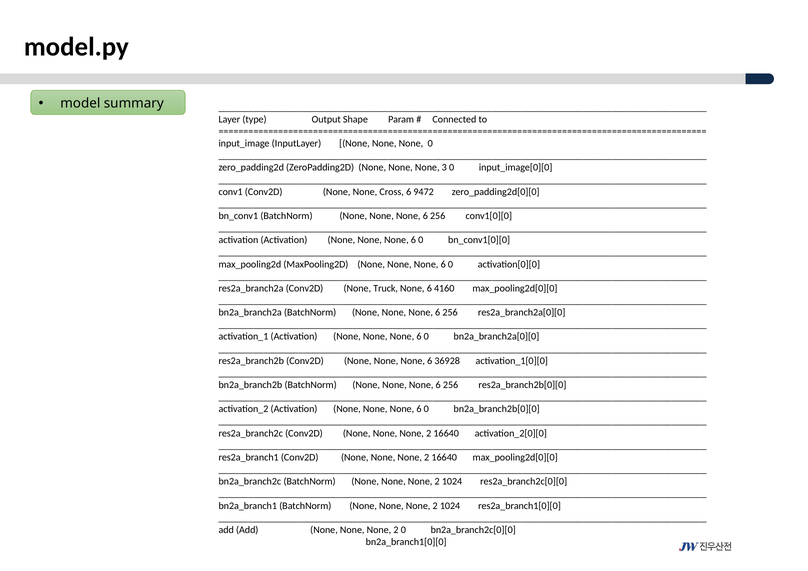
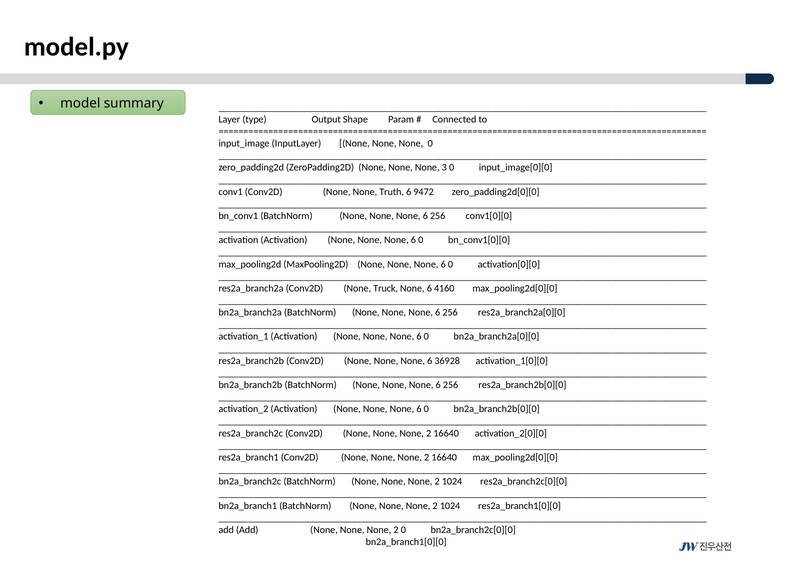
Cross: Cross -> Truth
